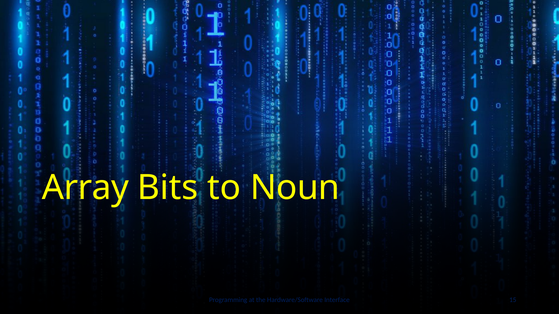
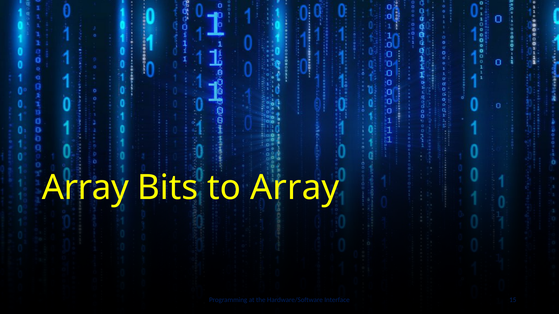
to Noun: Noun -> Array
